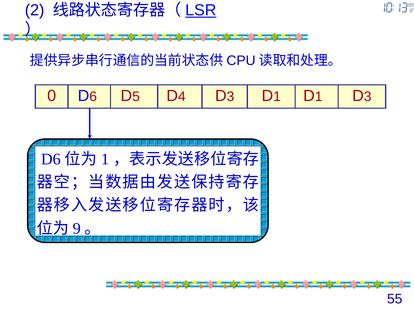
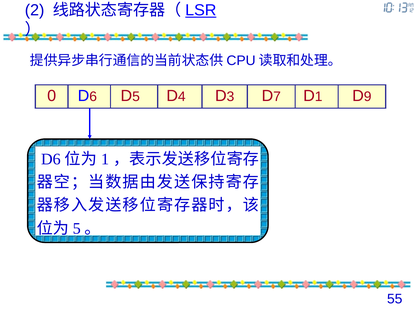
1 at (277, 97): 1 -> 7
3 at (368, 97): 3 -> 9
9 at (77, 229): 9 -> 5
